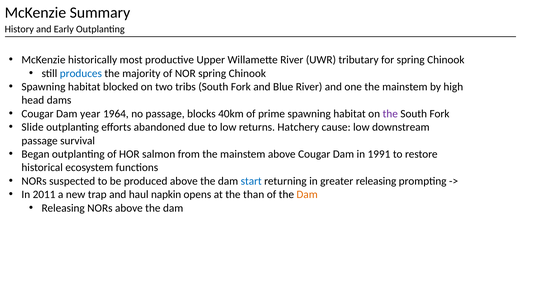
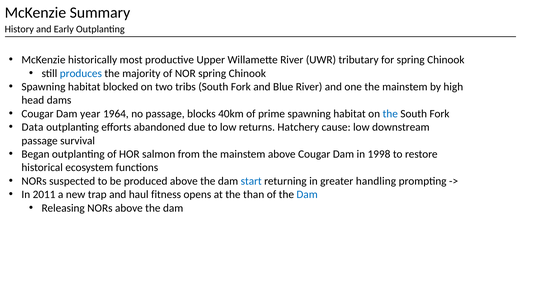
the at (390, 114) colour: purple -> blue
Slide: Slide -> Data
1991: 1991 -> 1998
greater releasing: releasing -> handling
napkin: napkin -> fitness
Dam at (307, 194) colour: orange -> blue
